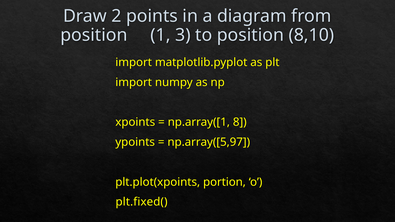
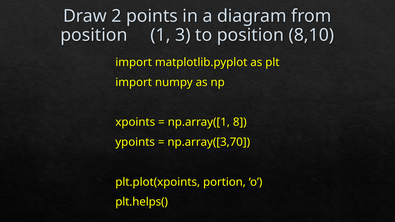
np.array([5,97: np.array([5,97 -> np.array([3,70
plt.fixed(: plt.fixed( -> plt.helps(
